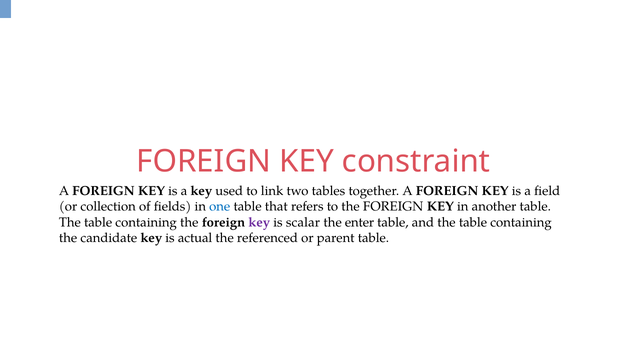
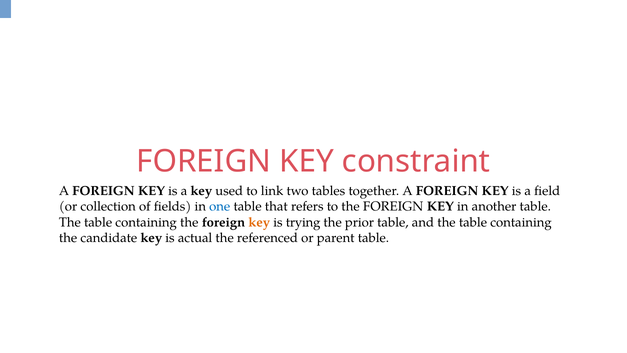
key at (259, 222) colour: purple -> orange
scalar: scalar -> trying
enter: enter -> prior
